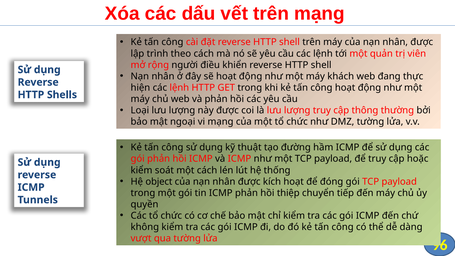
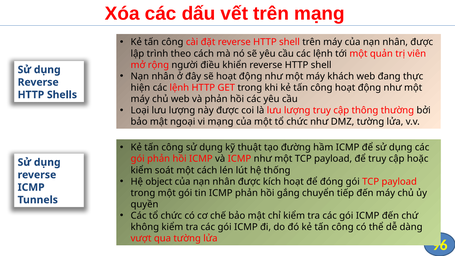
thiệp: thiệp -> gắng
